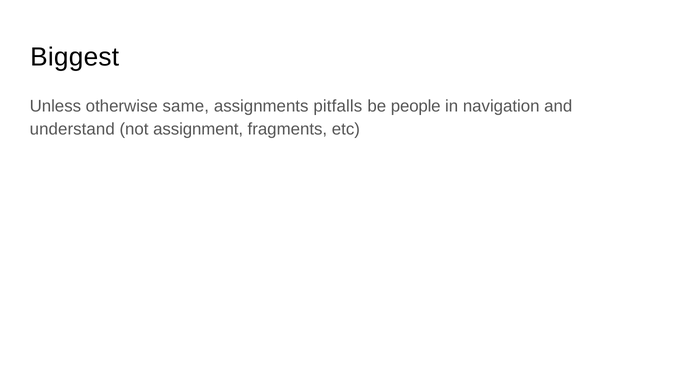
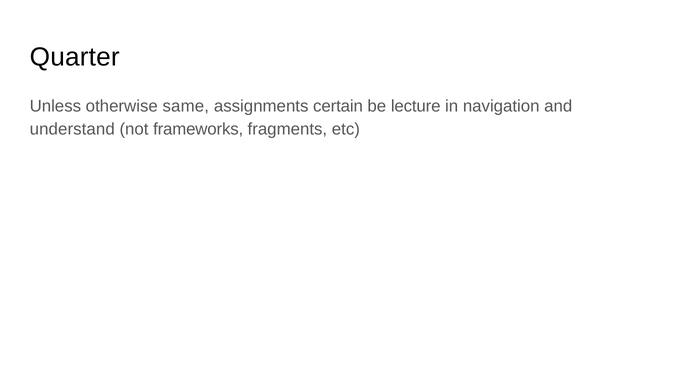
Biggest: Biggest -> Quarter
pitfalls: pitfalls -> certain
people: people -> lecture
assignment: assignment -> frameworks
